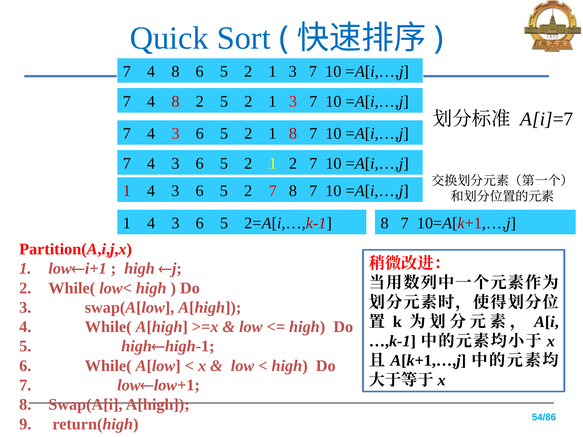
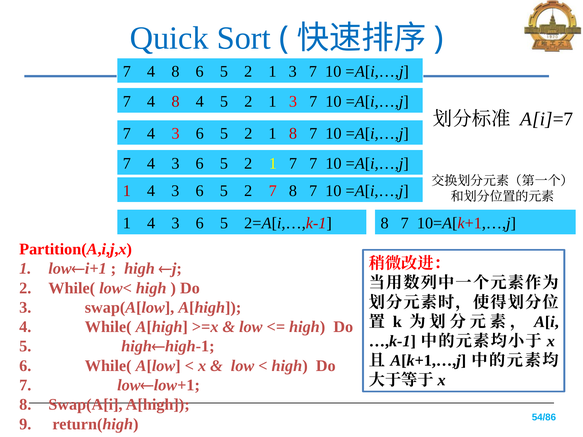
8 2: 2 -> 4
1 2: 2 -> 7
